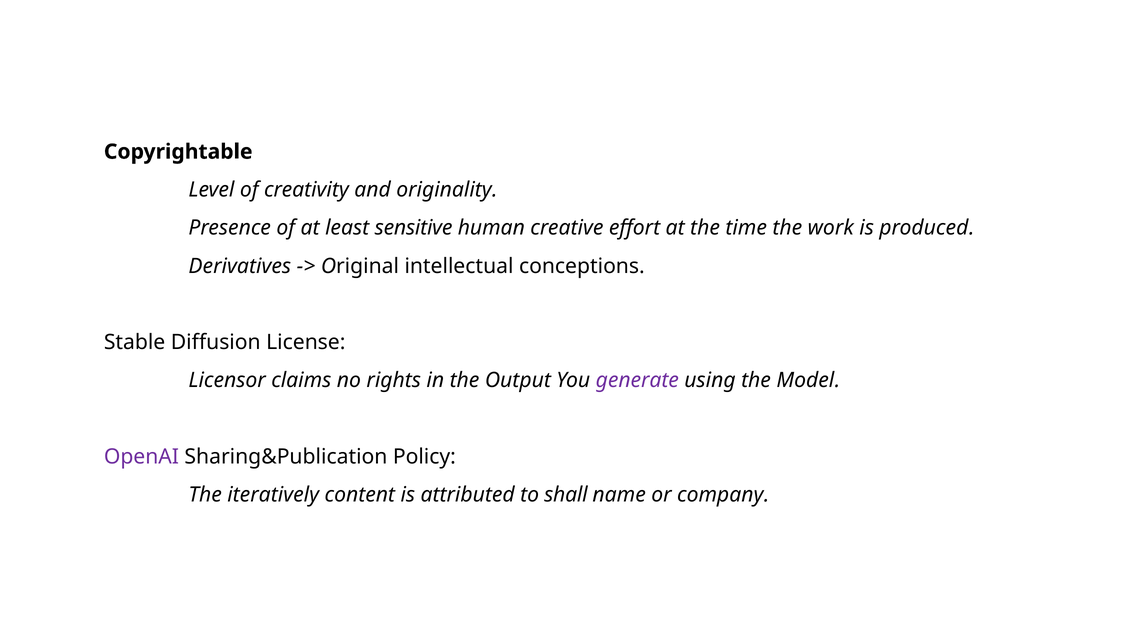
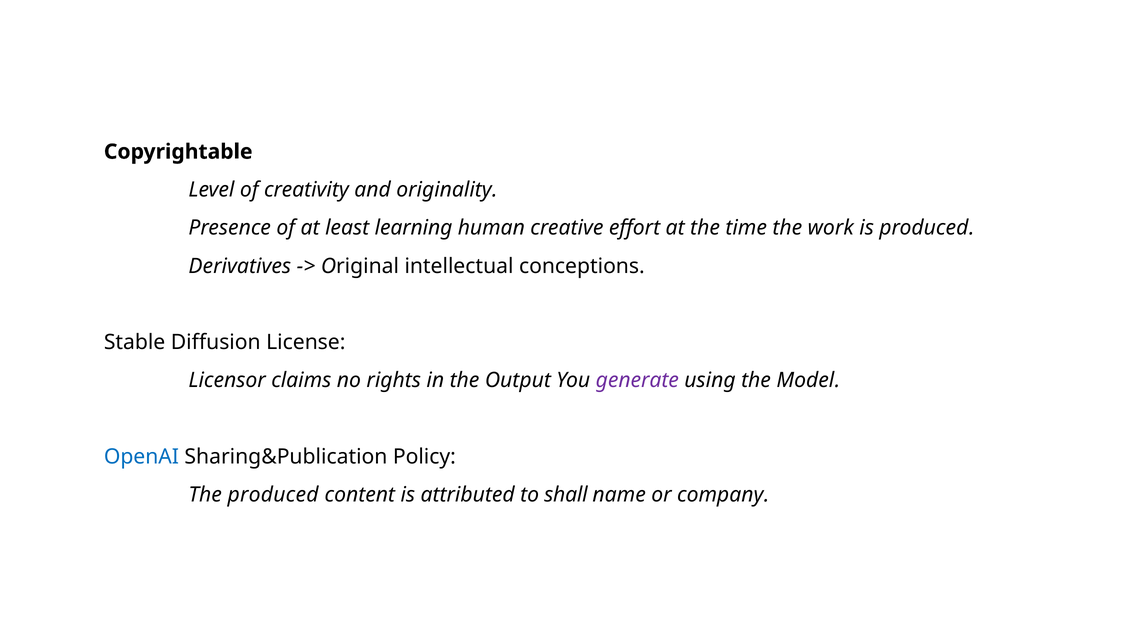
sensitive: sensitive -> learning
OpenAI colour: purple -> blue
The iteratively: iteratively -> produced
